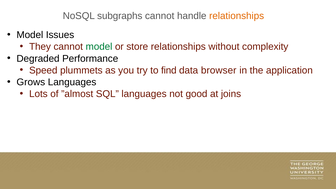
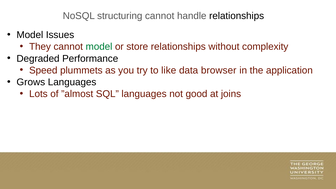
subgraphs: subgraphs -> structuring
relationships at (237, 16) colour: orange -> black
find: find -> like
